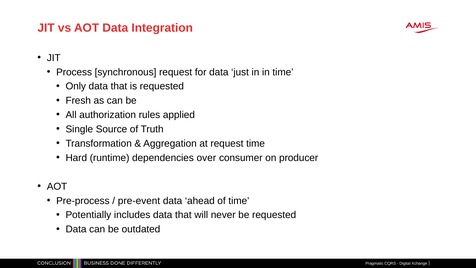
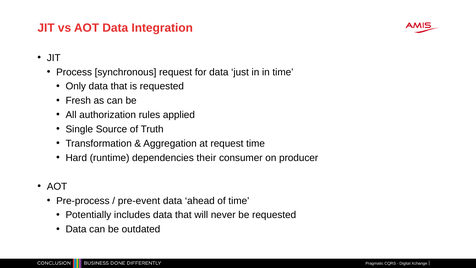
over: over -> their
